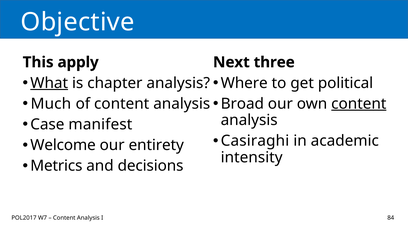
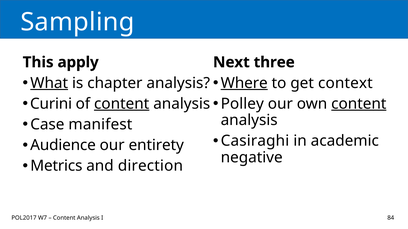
Objective: Objective -> Sampling
Where underline: none -> present
political: political -> context
Much: Much -> Curini
content at (122, 104) underline: none -> present
Broad: Broad -> Polley
Welcome: Welcome -> Audience
intensity: intensity -> negative
decisions: decisions -> direction
